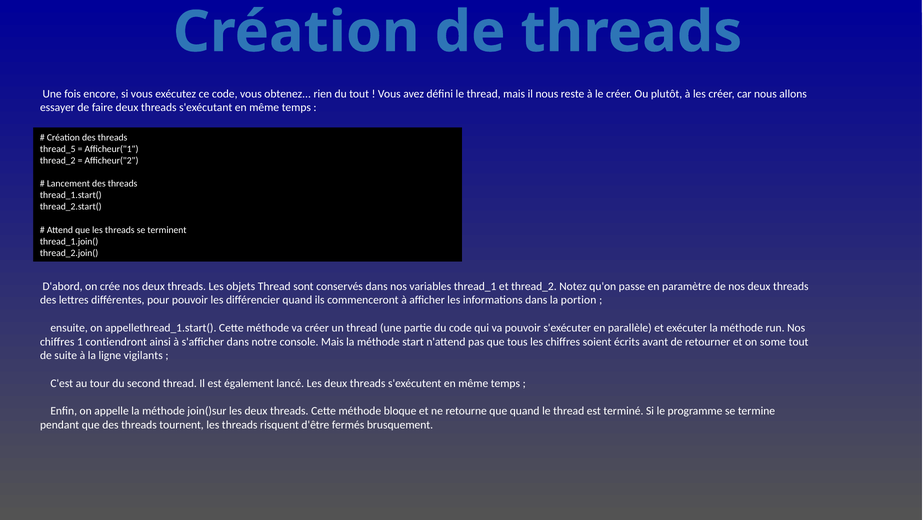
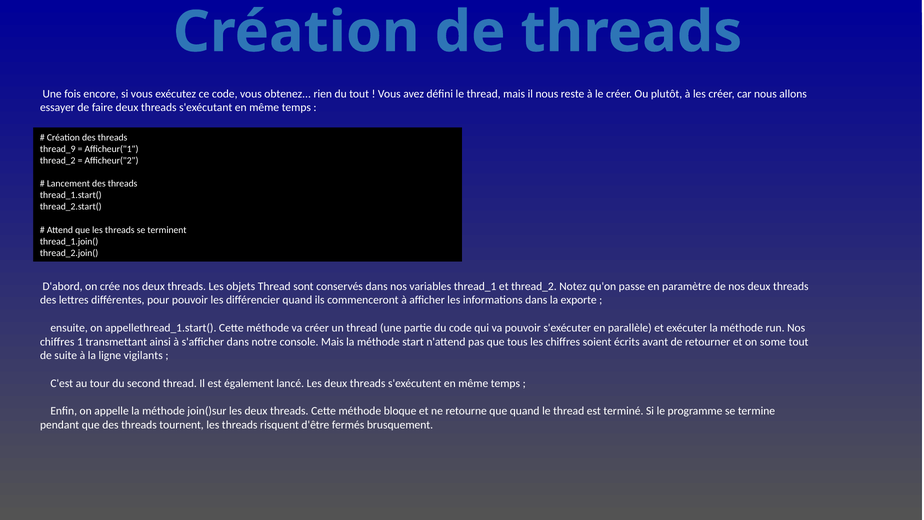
thread_5: thread_5 -> thread_9
portion: portion -> exporte
contiendront: contiendront -> transmettant
